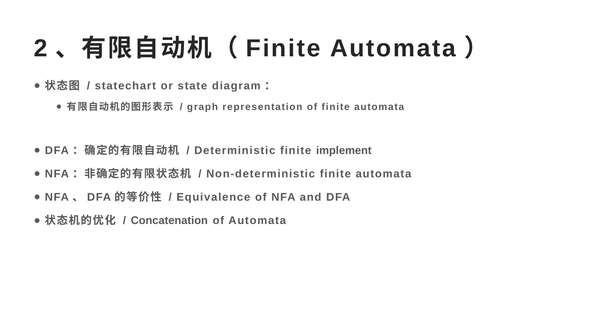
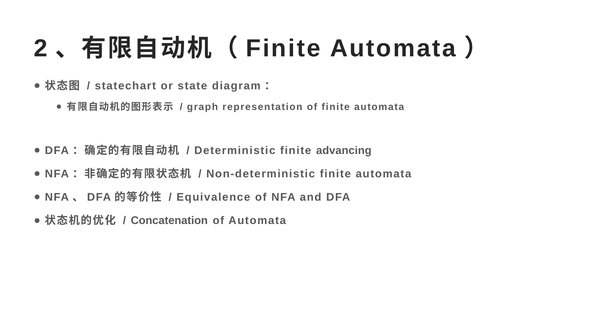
implement: implement -> advancing
